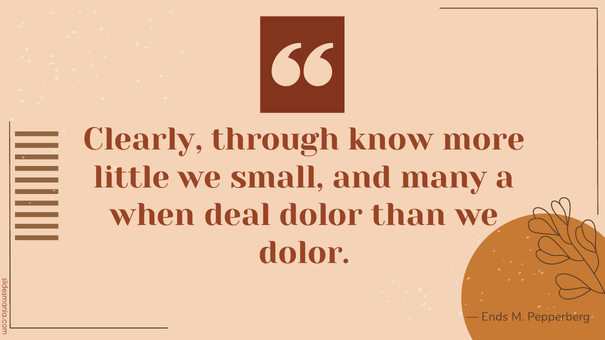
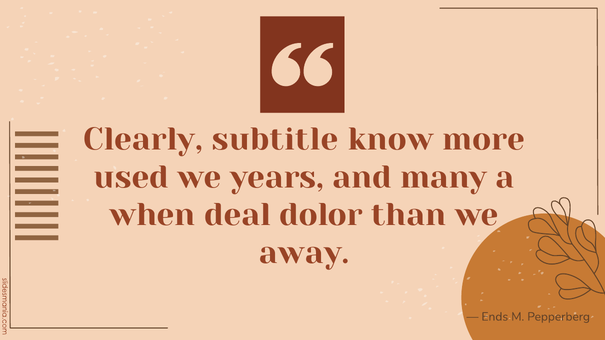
through: through -> subtitle
little: little -> used
small: small -> years
dolor at (304, 253): dolor -> away
